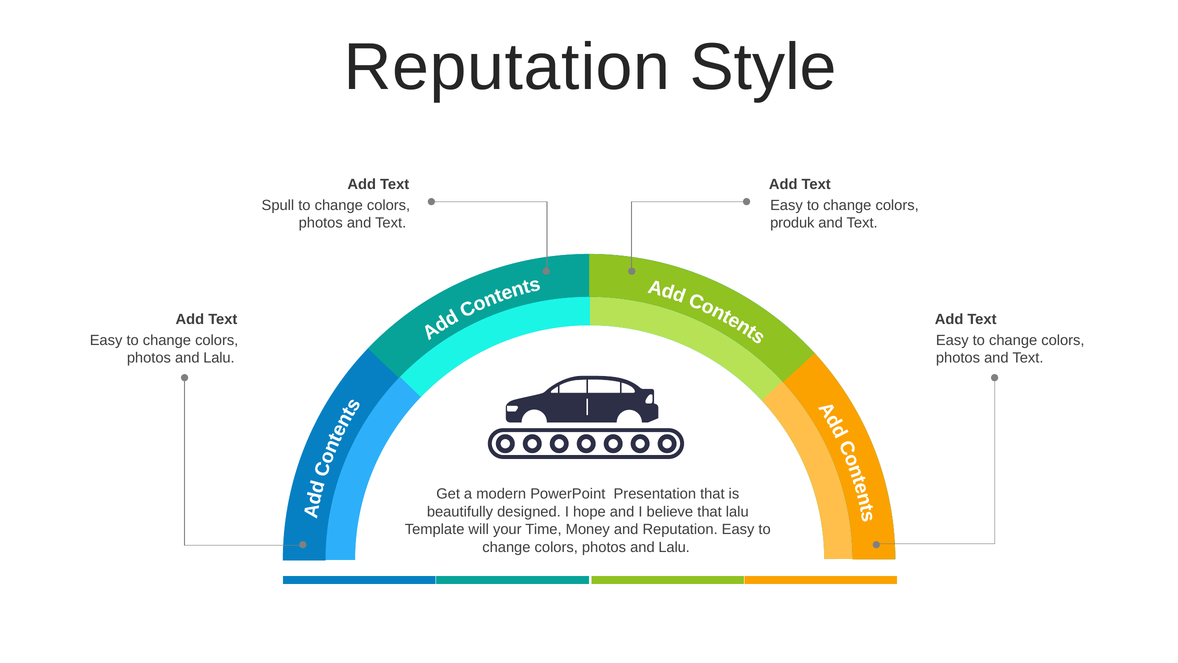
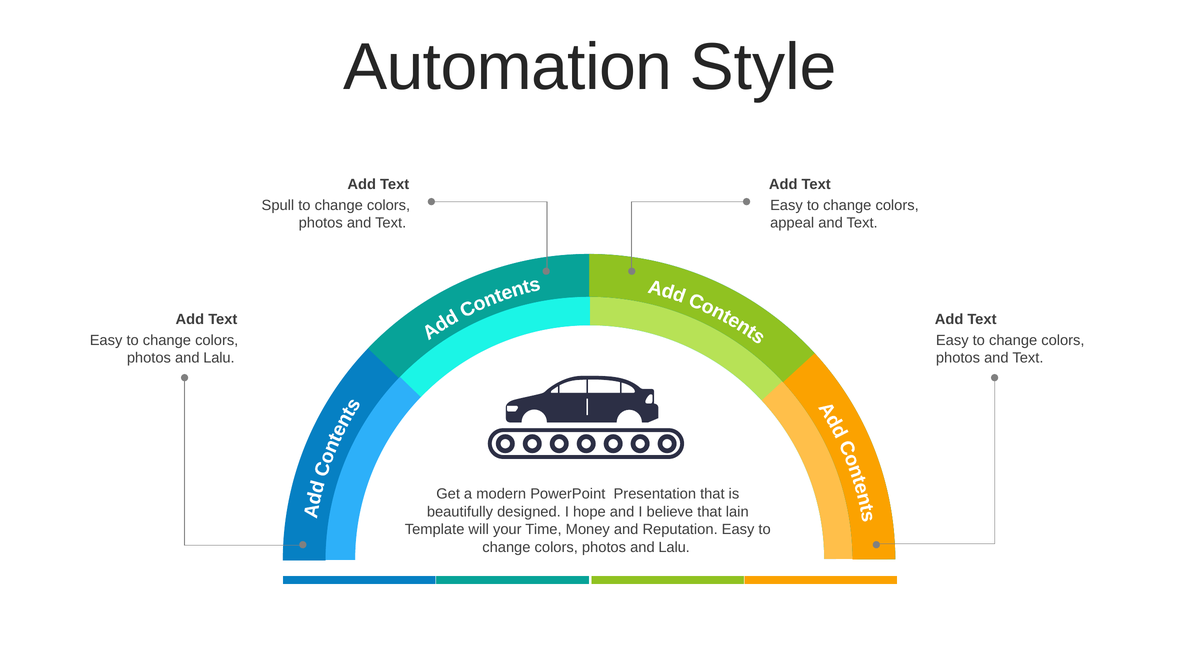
Reputation at (507, 67): Reputation -> Automation
produk: produk -> appeal
that lalu: lalu -> lain
